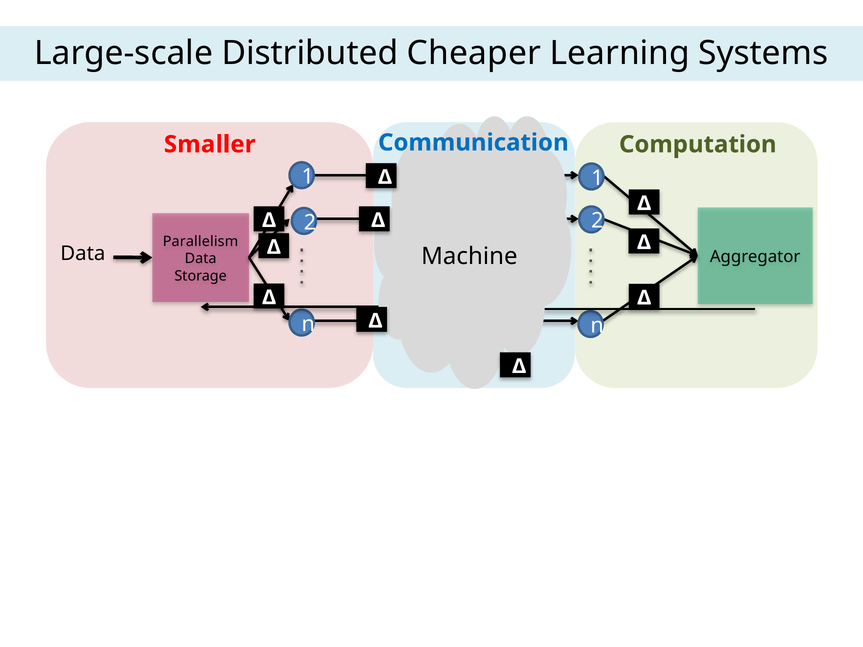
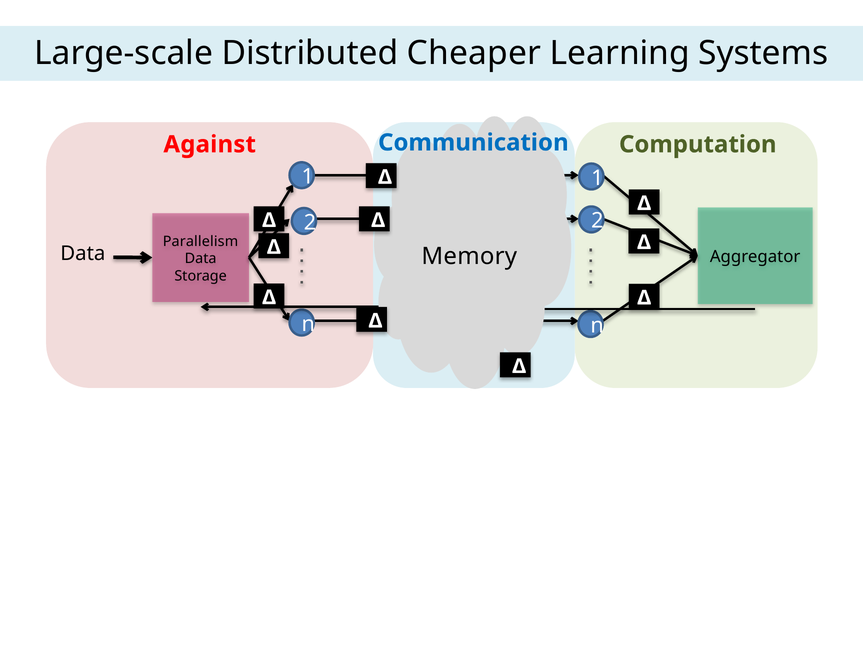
Smaller: Smaller -> Against
Machine: Machine -> Memory
